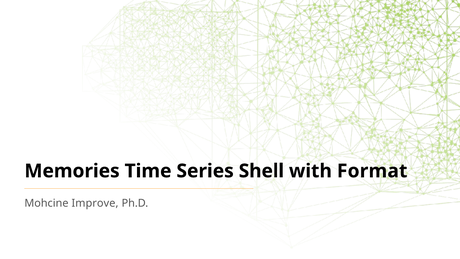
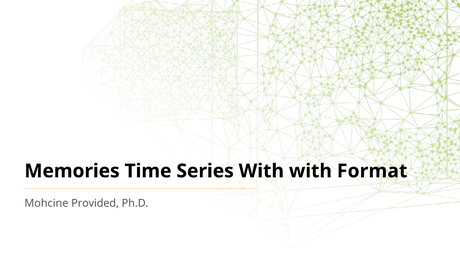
Series Shell: Shell -> With
Improve: Improve -> Provided
